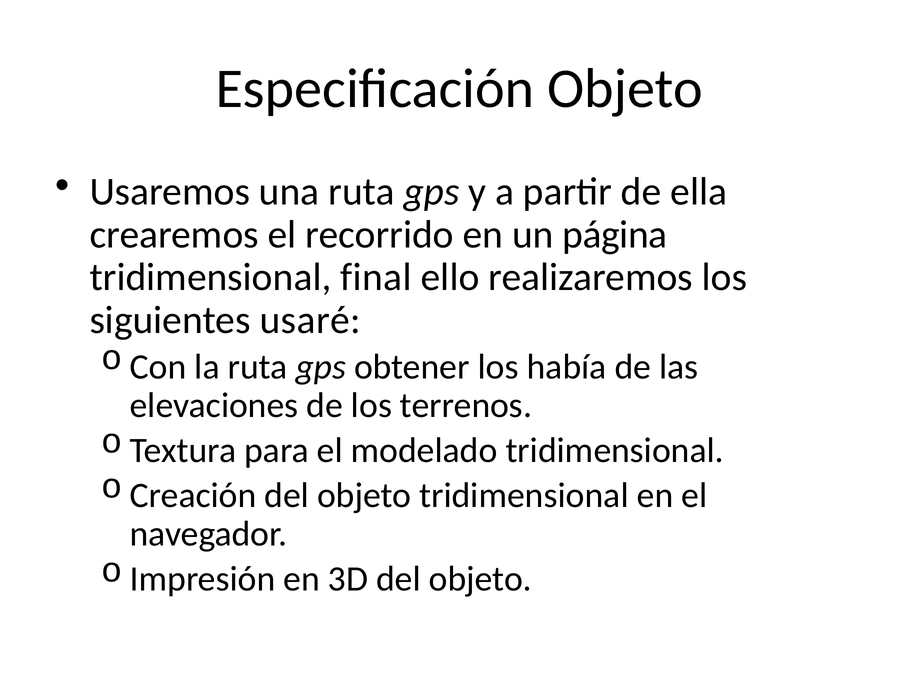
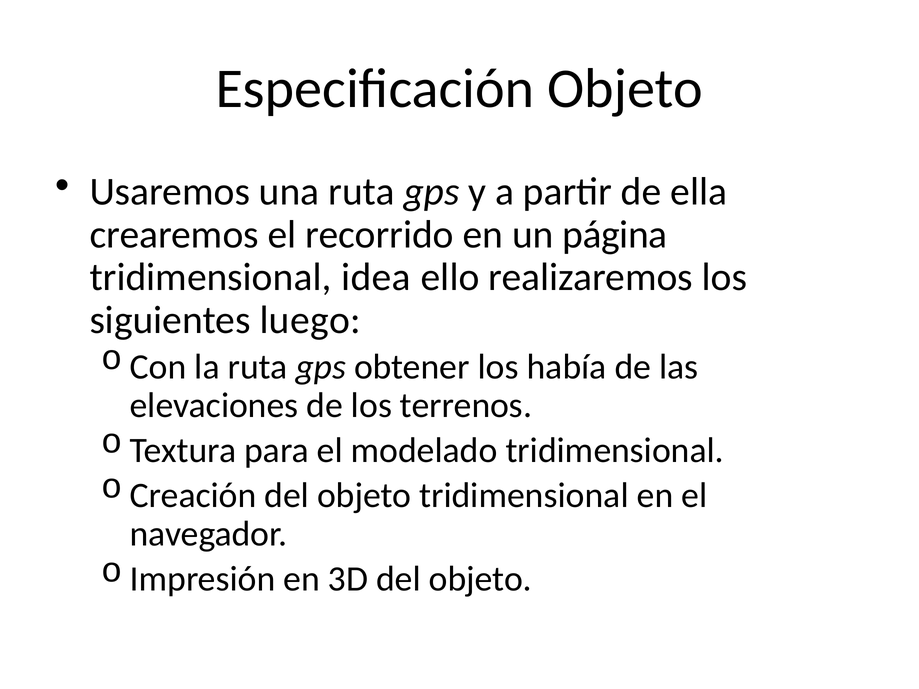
final: final -> idea
usaré: usaré -> luego
